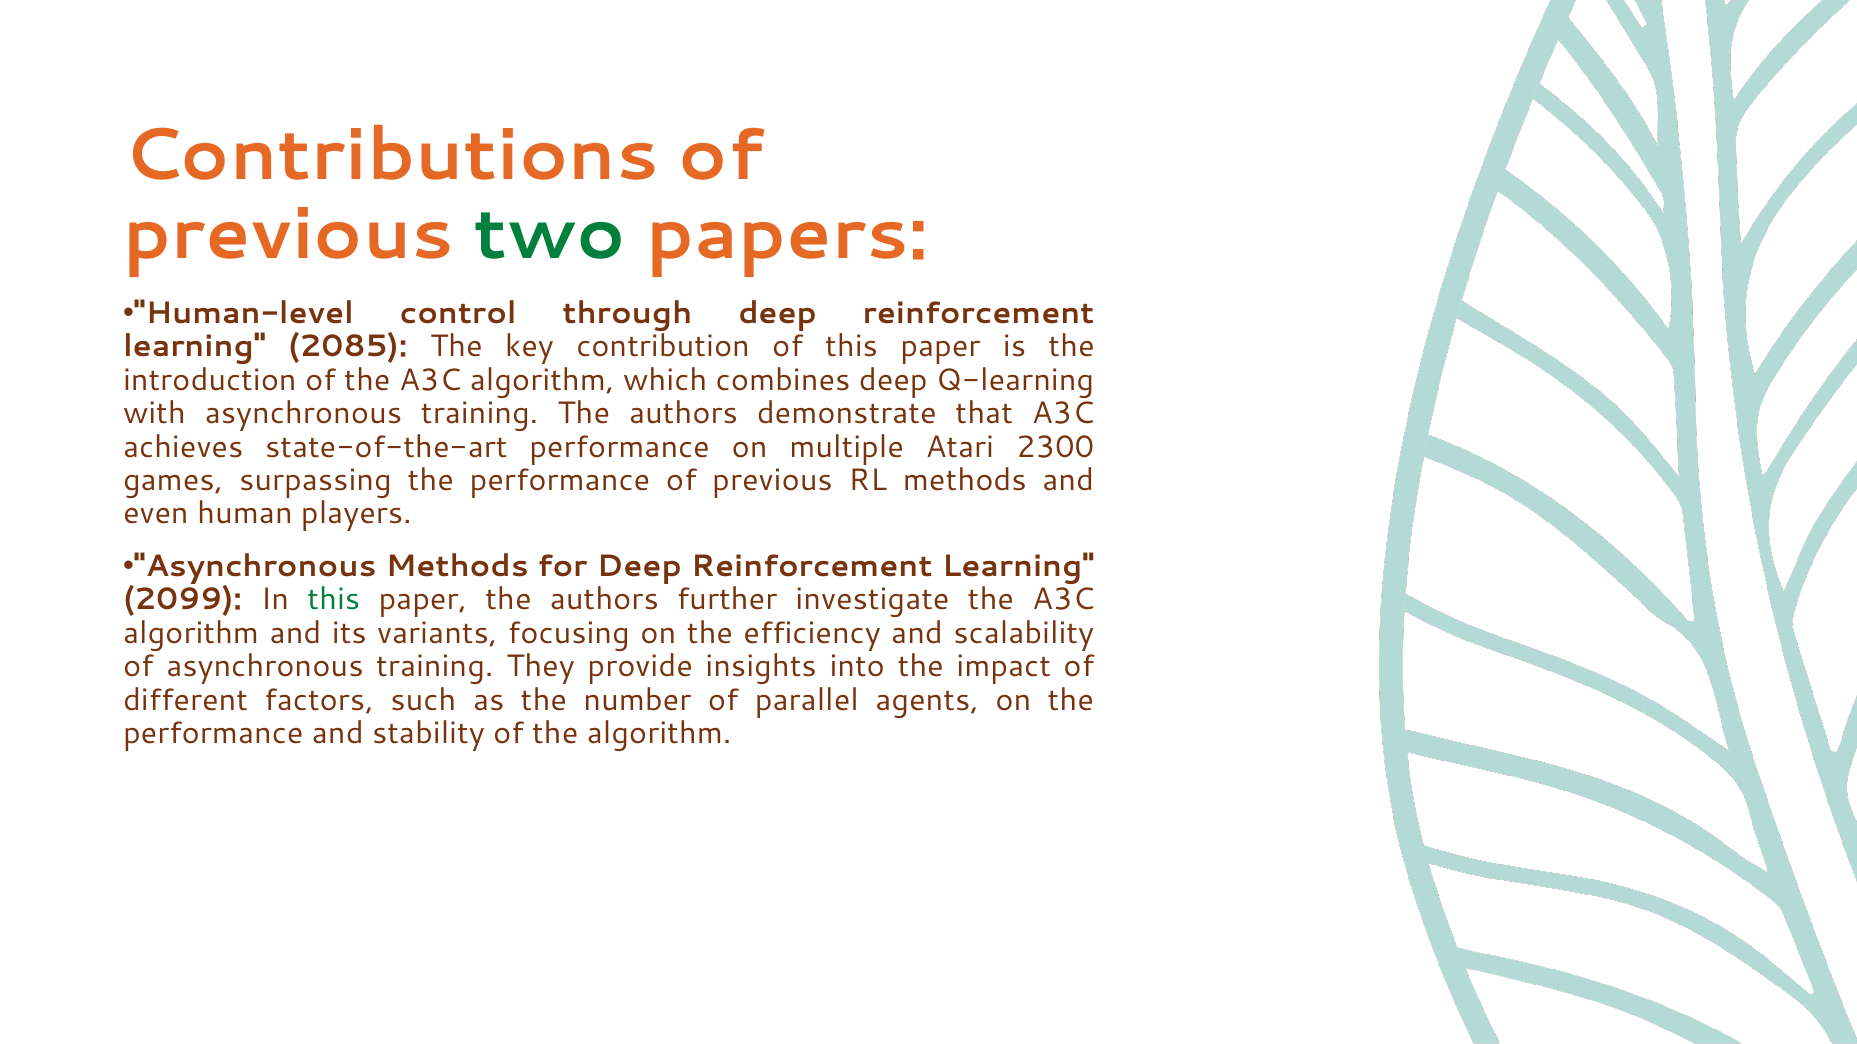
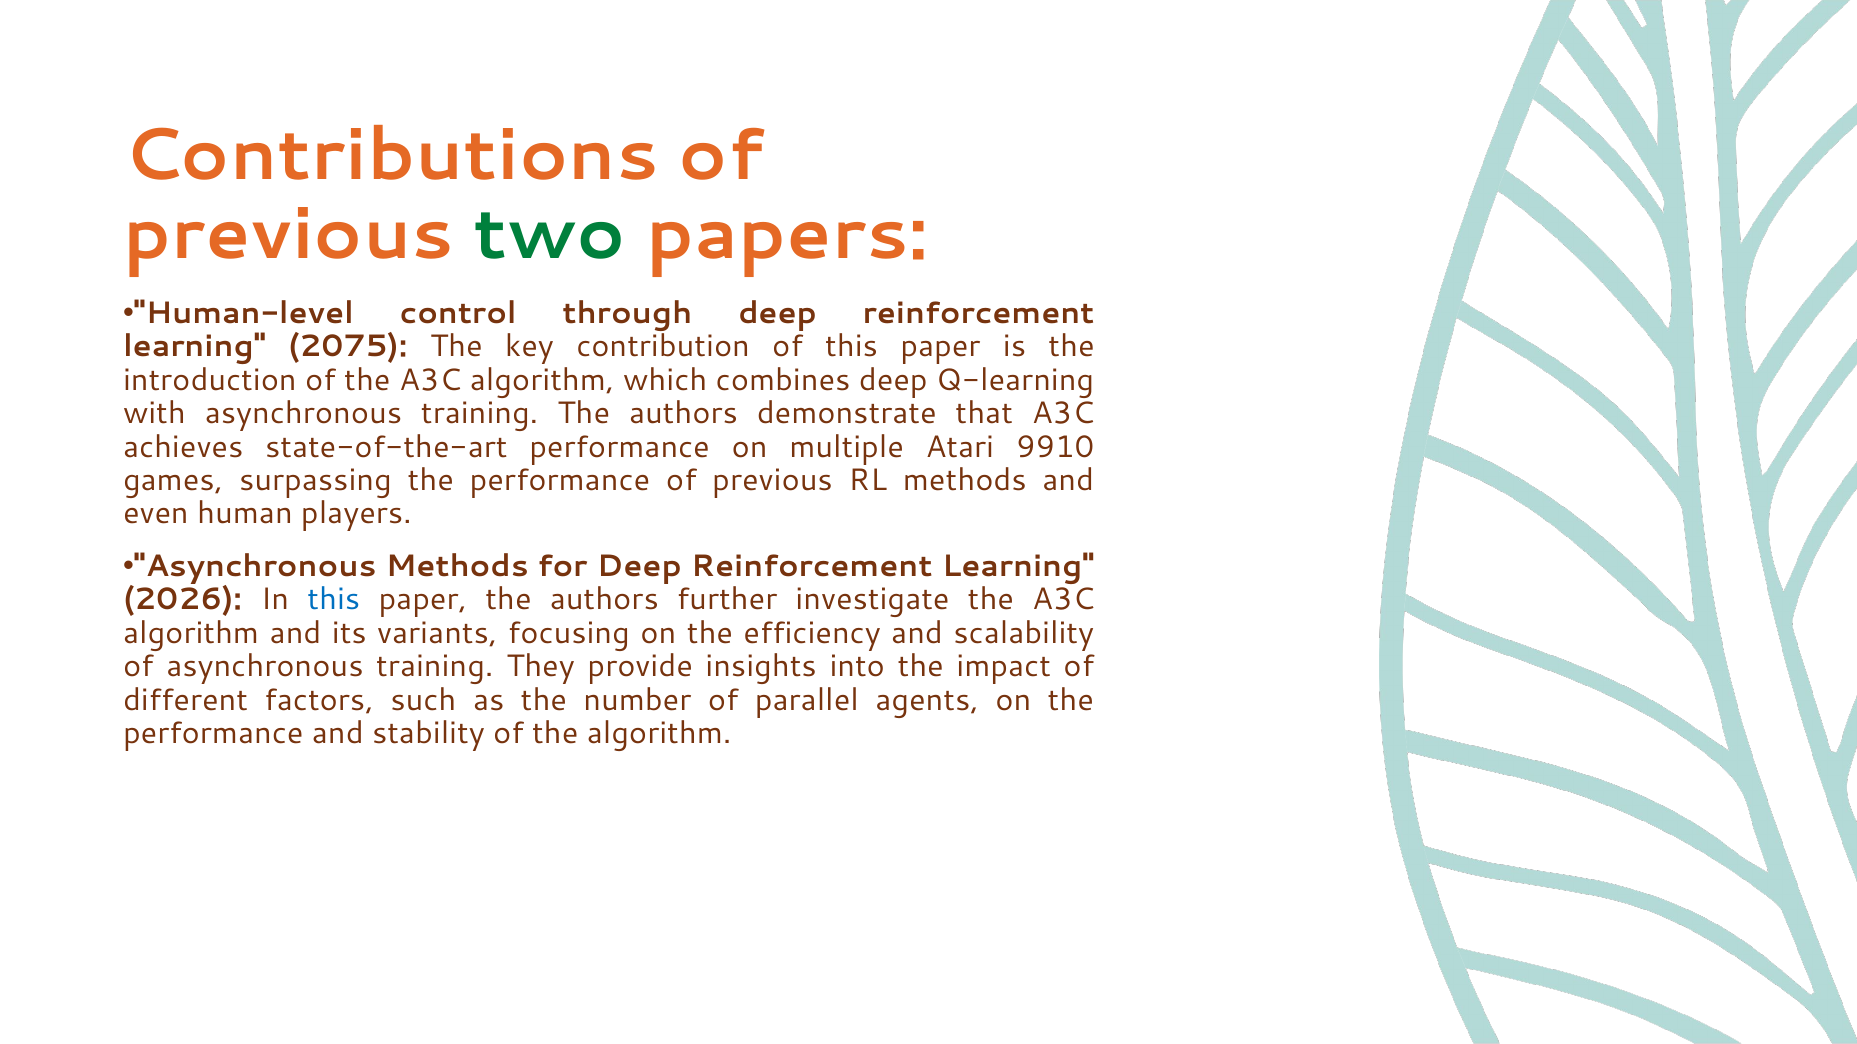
2085: 2085 -> 2075
2300: 2300 -> 9910
2099: 2099 -> 2026
this at (334, 600) colour: green -> blue
